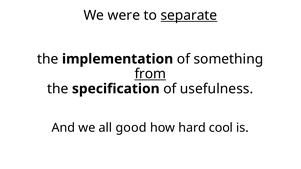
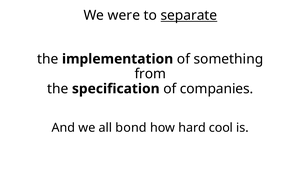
from underline: present -> none
usefulness: usefulness -> companies
good: good -> bond
